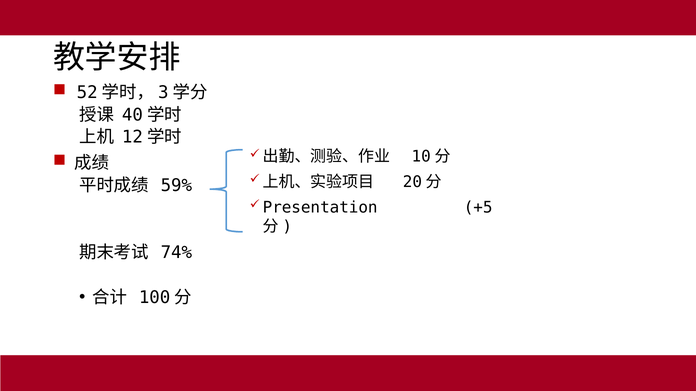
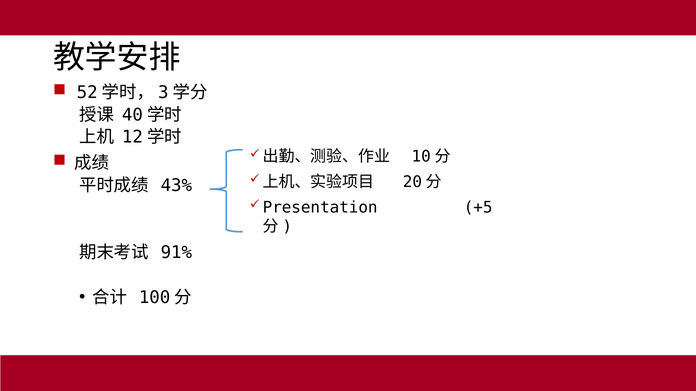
59%: 59% -> 43%
74%: 74% -> 91%
